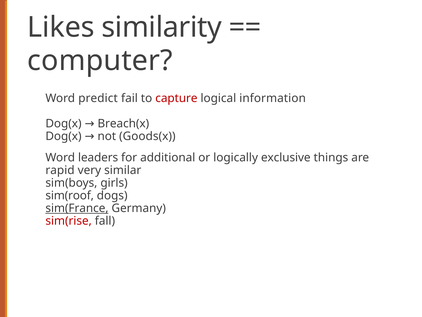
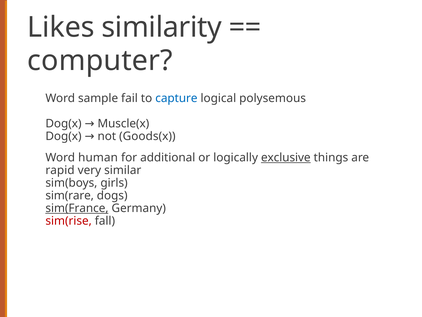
predict: predict -> sample
capture colour: red -> blue
information: information -> polysemous
Breach(x: Breach(x -> Muscle(x
leaders: leaders -> human
exclusive underline: none -> present
sim(roof: sim(roof -> sim(rare
